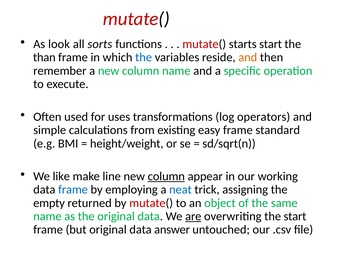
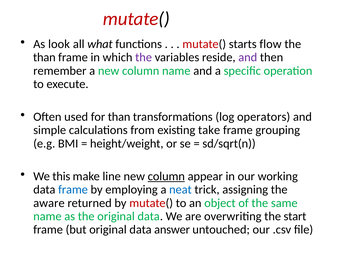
sorts: sorts -> what
starts start: start -> flow
the at (144, 57) colour: blue -> purple
and at (248, 57) colour: orange -> purple
for uses: uses -> than
easy: easy -> take
standard: standard -> grouping
like: like -> this
empty: empty -> aware
are underline: present -> none
